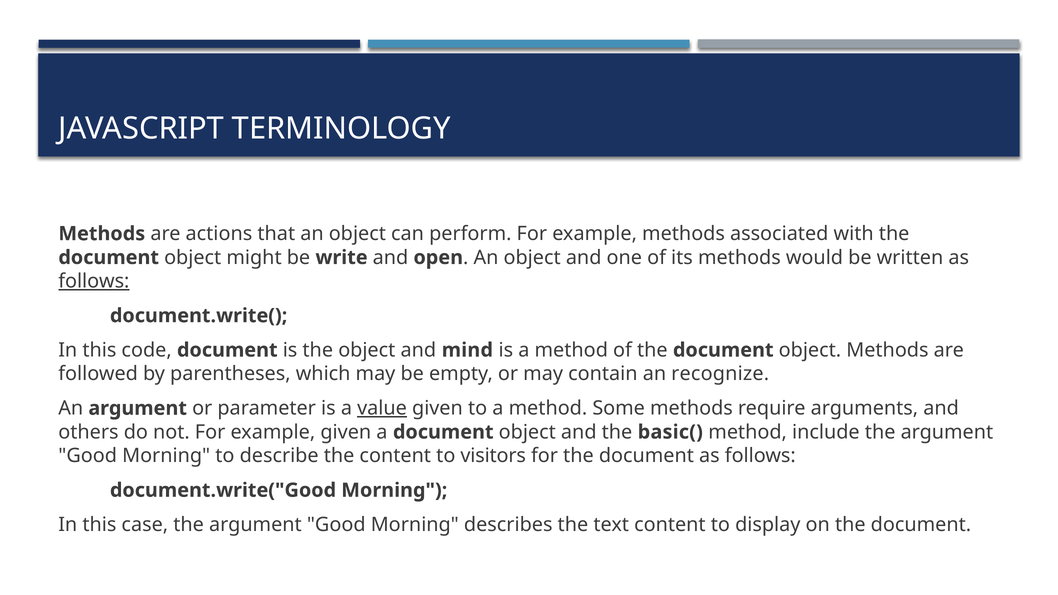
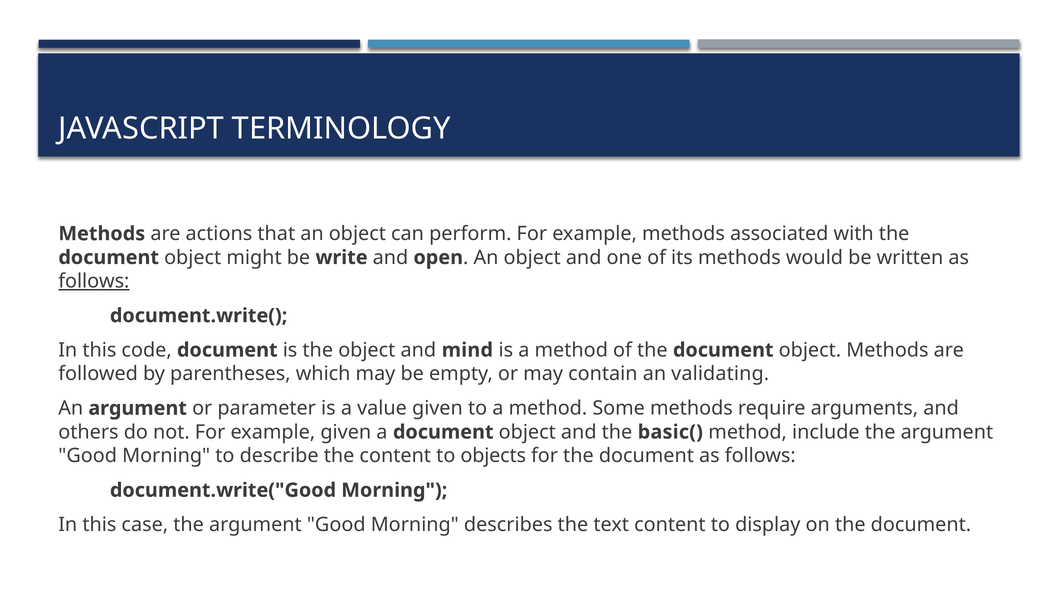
recognize: recognize -> validating
value underline: present -> none
visitors: visitors -> objects
